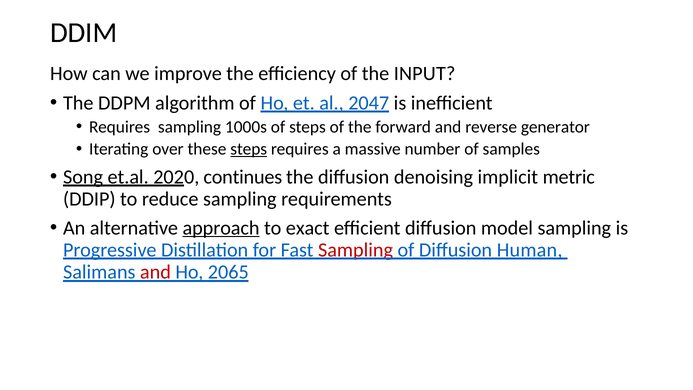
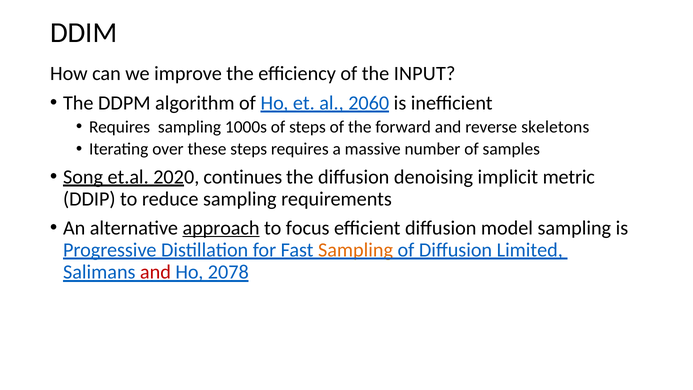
2047: 2047 -> 2060
generator: generator -> skeletons
steps at (249, 149) underline: present -> none
exact: exact -> focus
Sampling at (356, 250) colour: red -> orange
Human: Human -> Limited
2065: 2065 -> 2078
